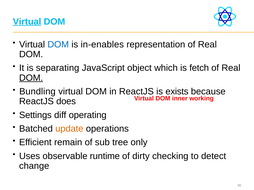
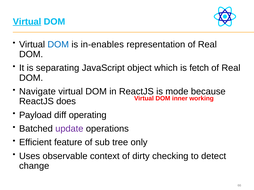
DOM at (31, 78) underline: present -> none
Bundling: Bundling -> Navigate
exists: exists -> mode
Settings: Settings -> Payload
update colour: orange -> purple
remain: remain -> feature
runtime: runtime -> context
